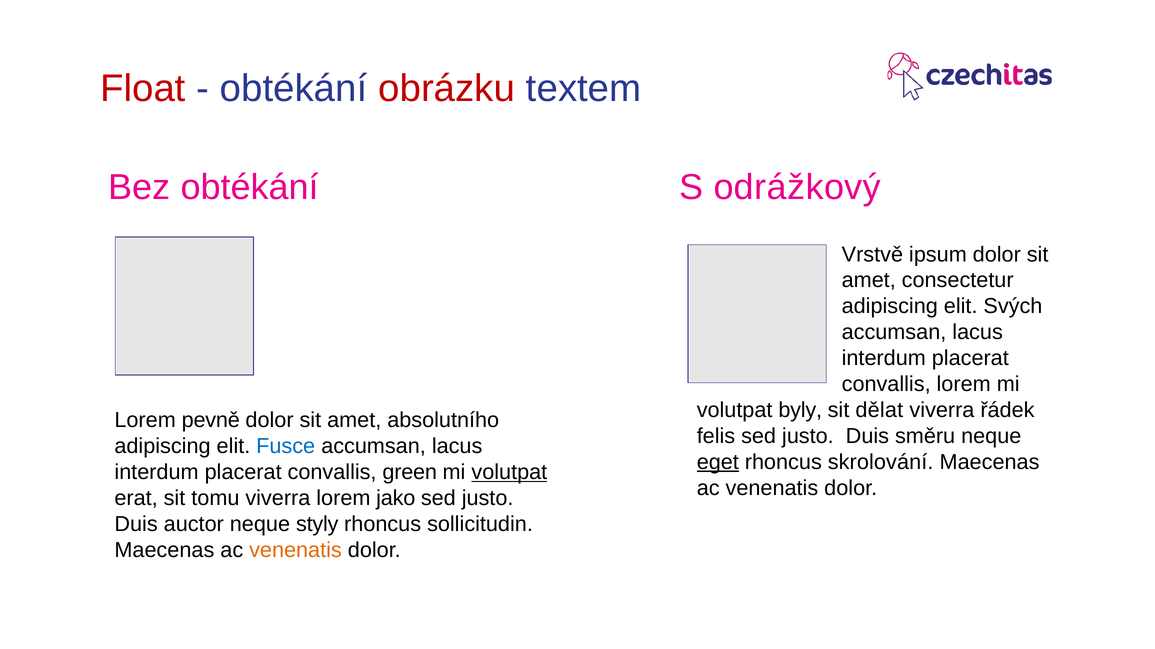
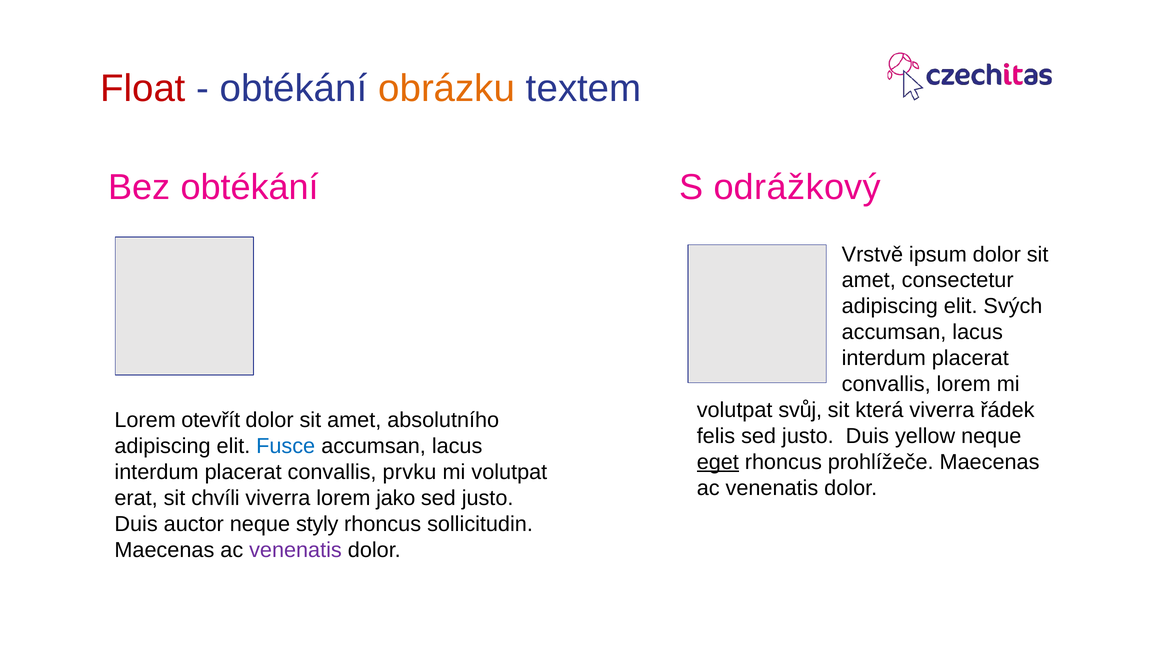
obrázku colour: red -> orange
byly: byly -> svůj
dělat: dělat -> která
pevně: pevně -> otevřít
směru: směru -> yellow
skrolování: skrolování -> prohlížeče
green: green -> prvku
volutpat at (509, 473) underline: present -> none
tomu: tomu -> chvíli
venenatis at (295, 551) colour: orange -> purple
